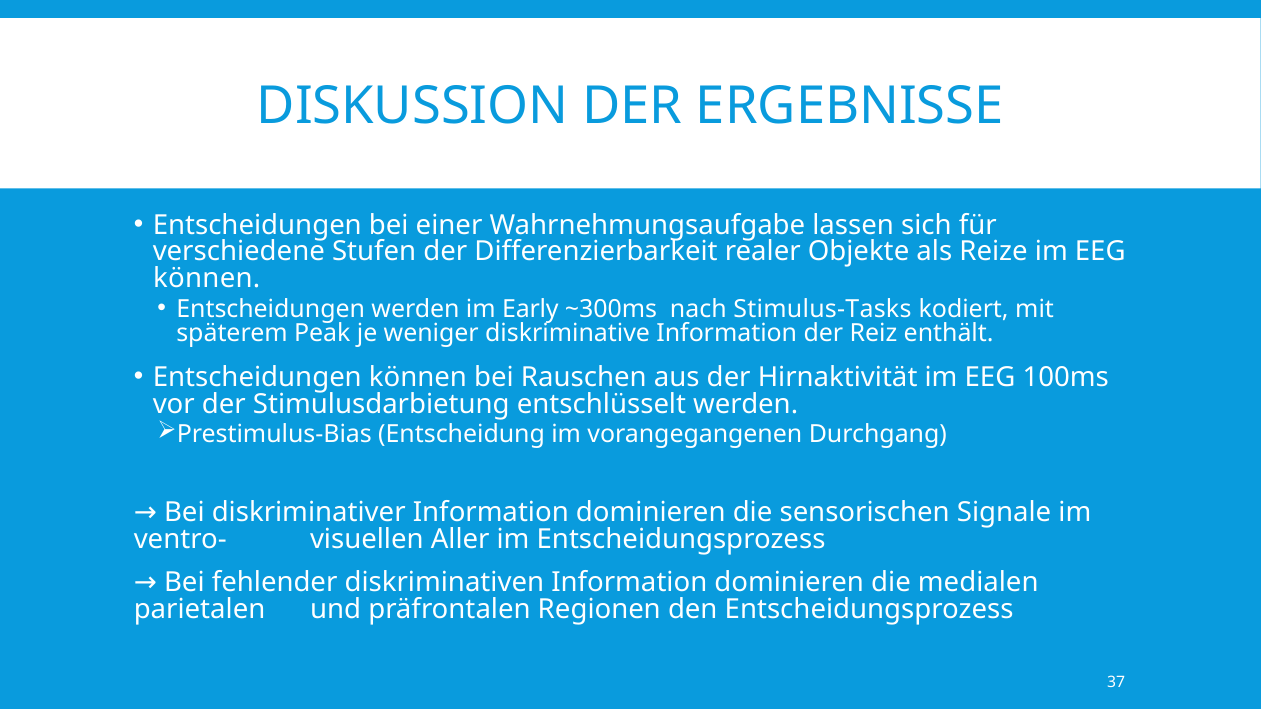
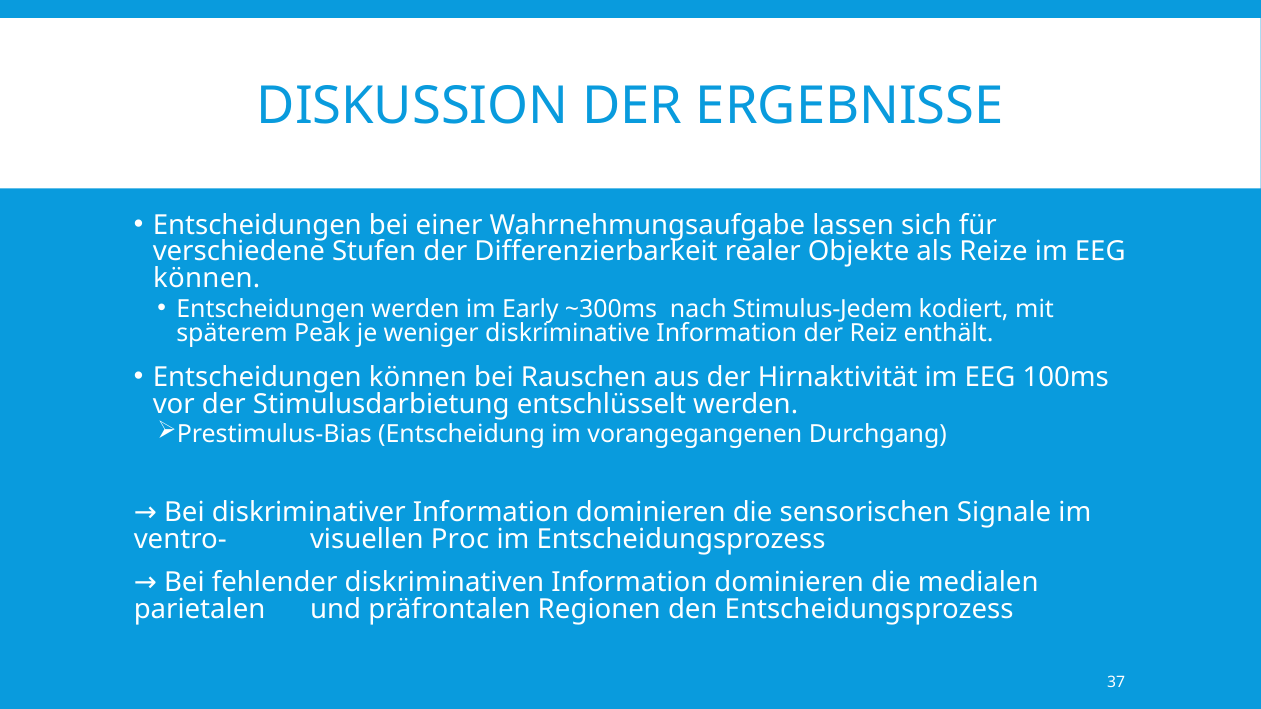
Stimulus-Tasks: Stimulus-Tasks -> Stimulus-Jedem
Aller: Aller -> Proc
